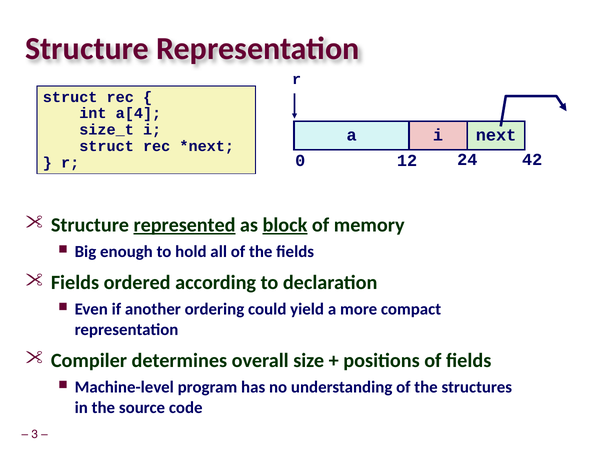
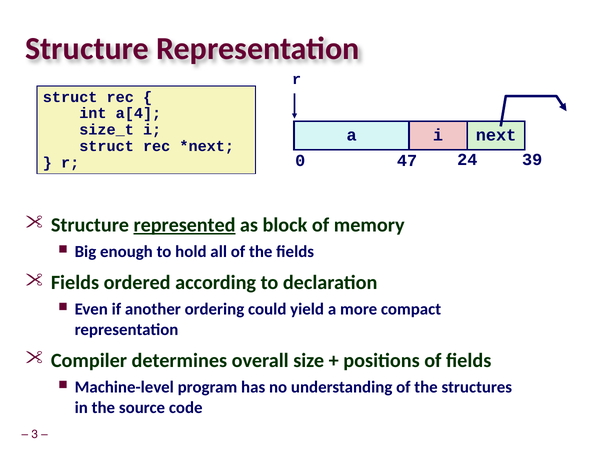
12: 12 -> 47
42: 42 -> 39
block underline: present -> none
